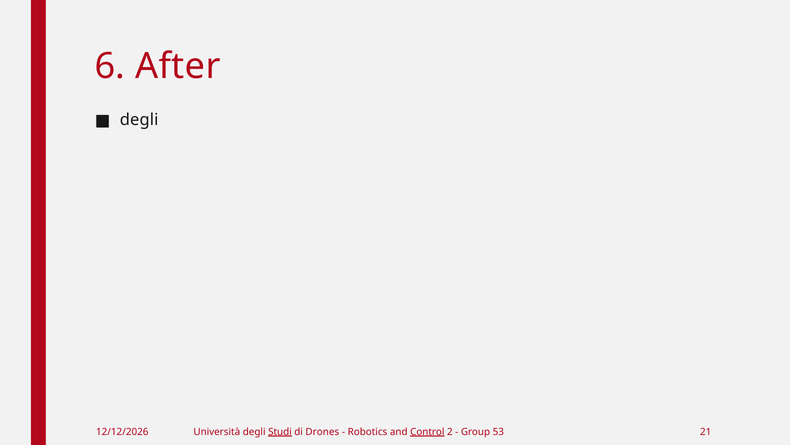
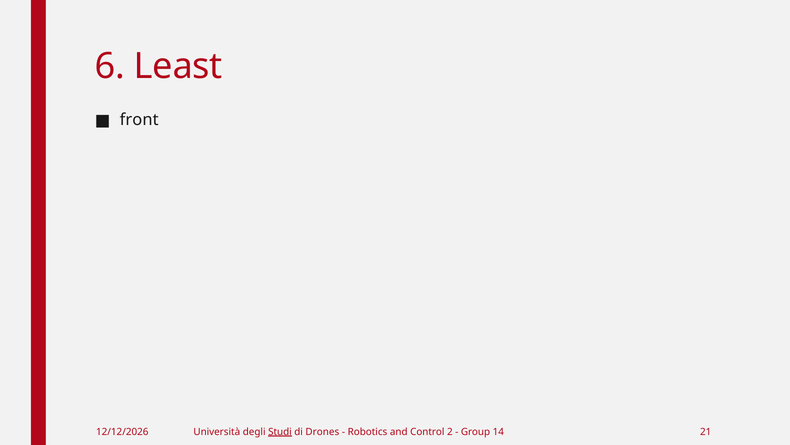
After: After -> Least
degli at (139, 120): degli -> front
Control underline: present -> none
53: 53 -> 14
